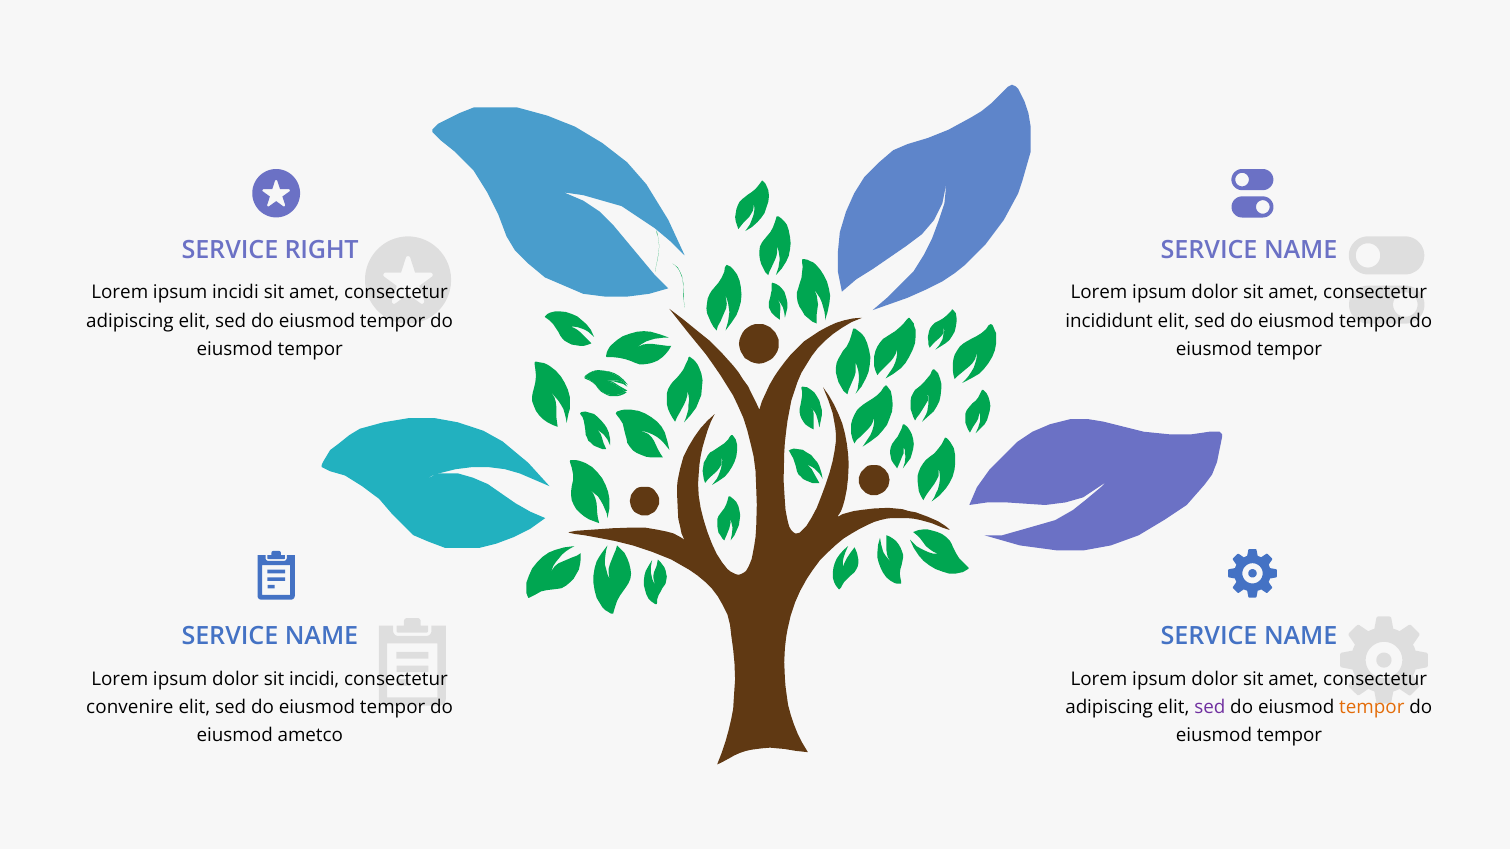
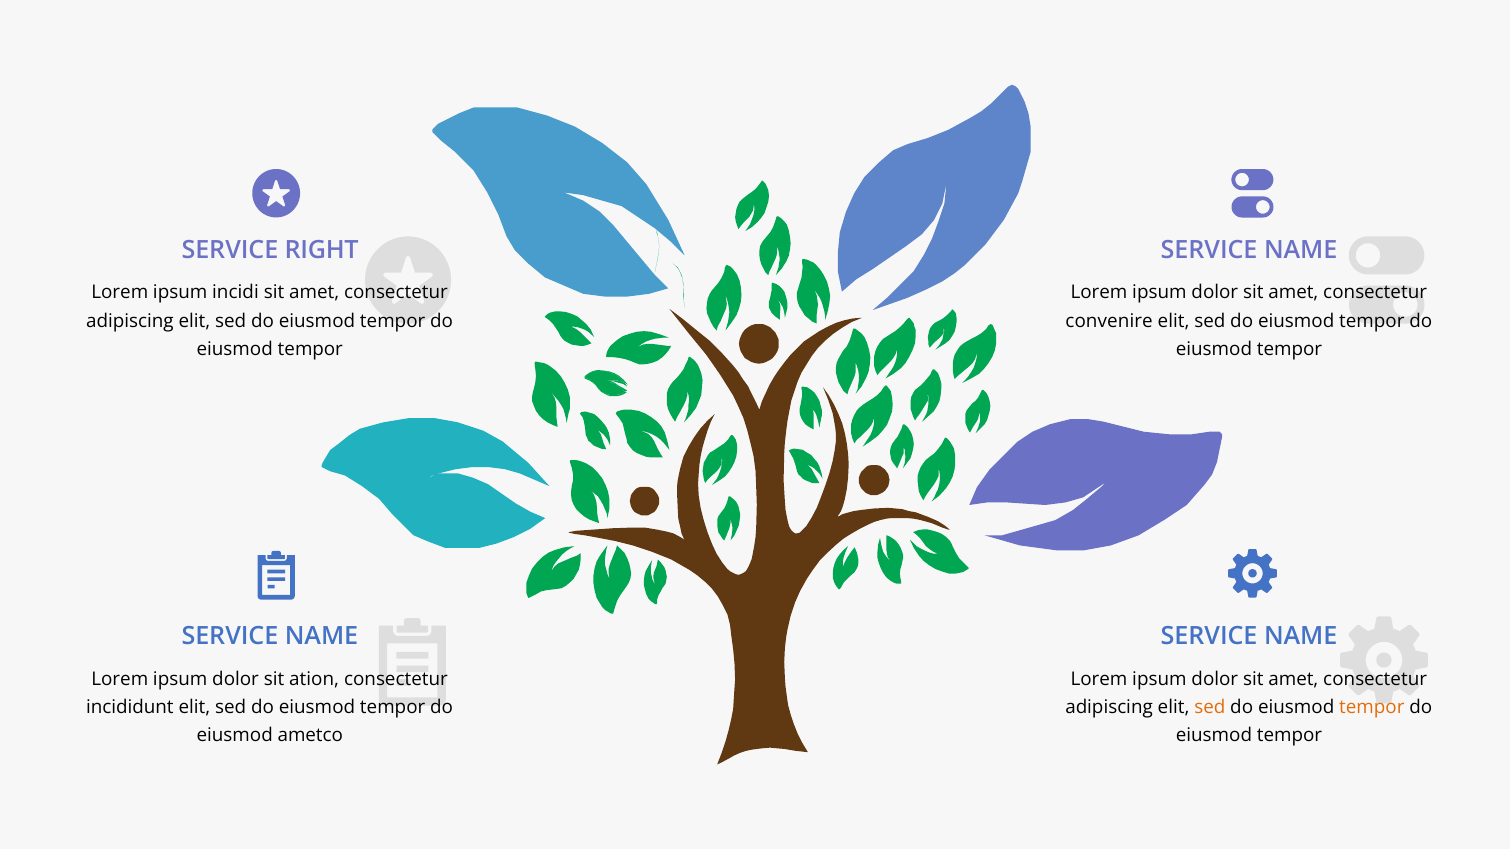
incididunt: incididunt -> convenire
sit incidi: incidi -> ation
convenire: convenire -> incididunt
sed at (1210, 708) colour: purple -> orange
